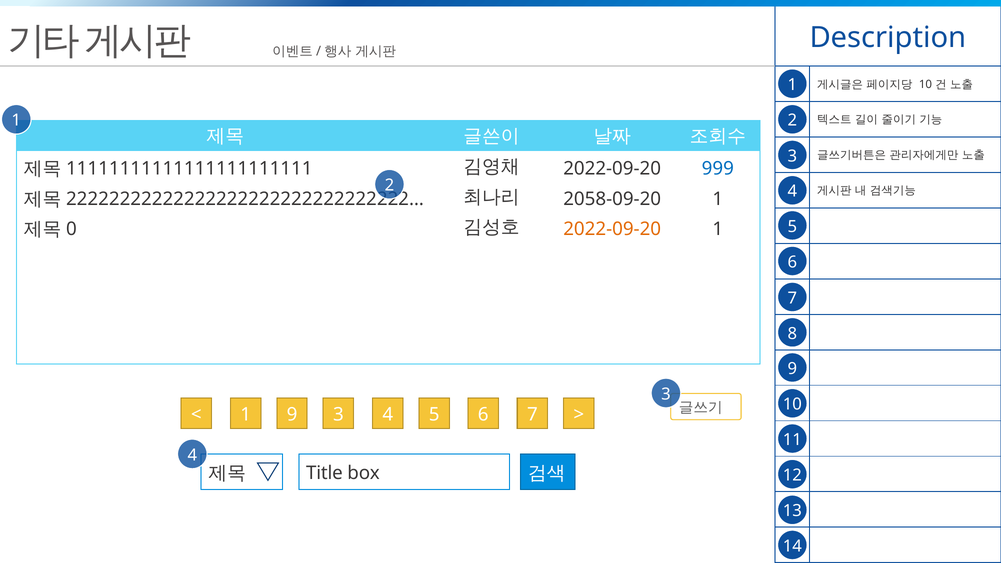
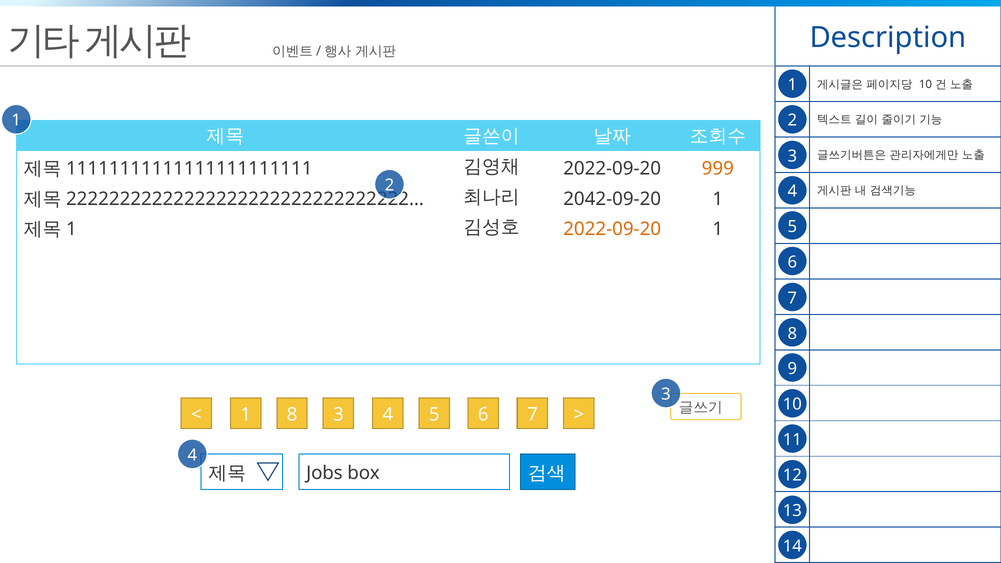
999 colour: blue -> orange
2058-09-20: 2058-09-20 -> 2042-09-20
0 at (71, 229): 0 -> 1
1 9: 9 -> 8
Title: Title -> Jobs
